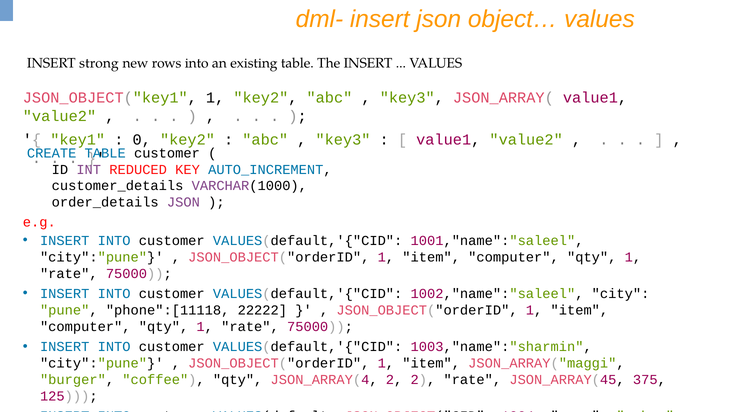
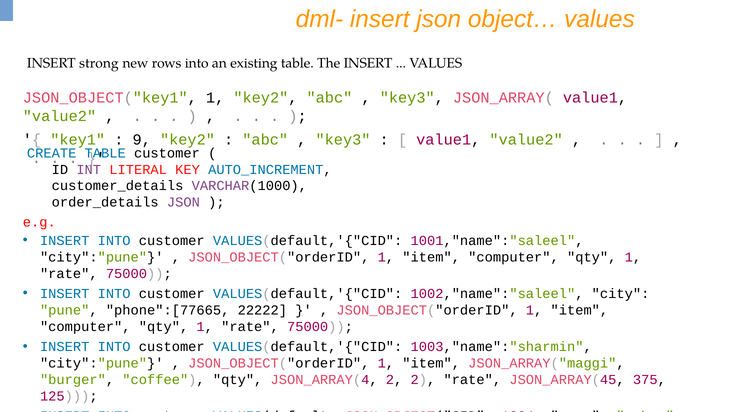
0: 0 -> 9
REDUCED: REDUCED -> LITERAL
phone":[11118: phone":[11118 -> phone":[77665
